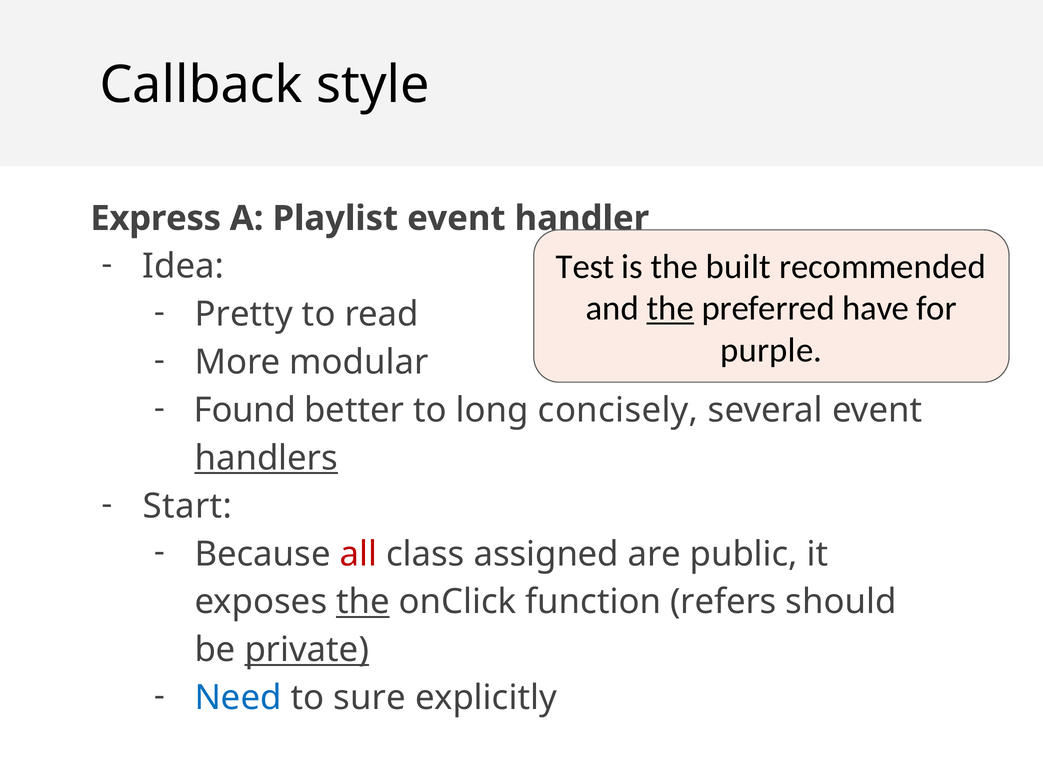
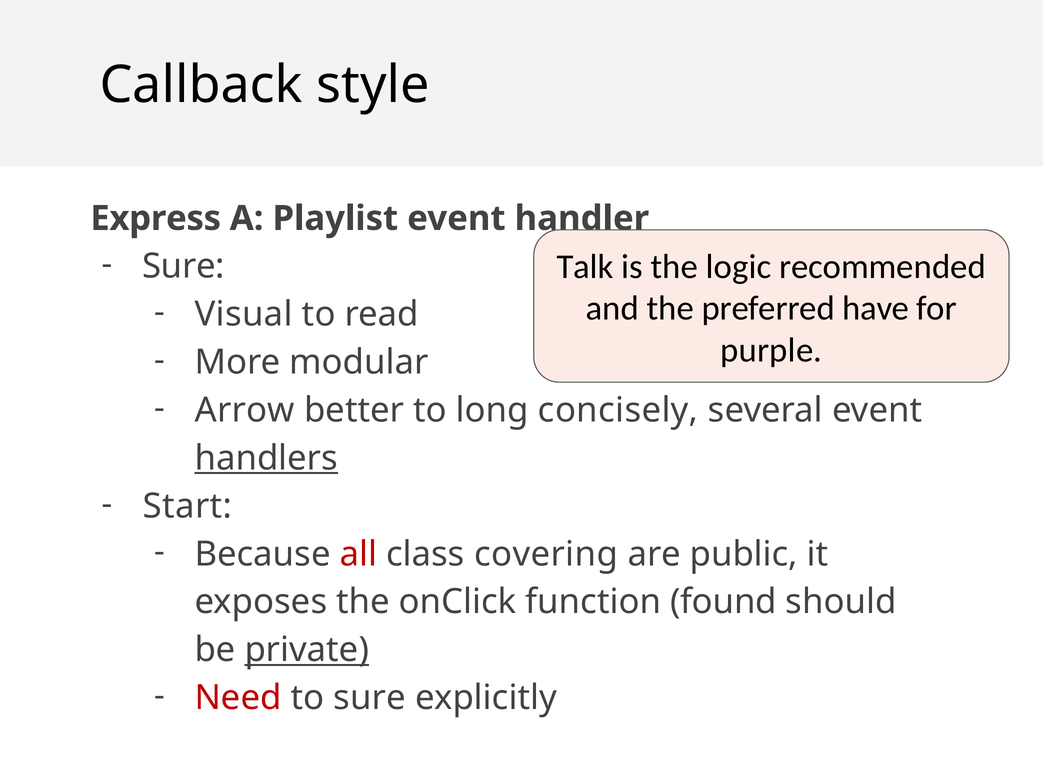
Idea at (183, 266): Idea -> Sure
Test: Test -> Talk
built: built -> logic
the at (670, 309) underline: present -> none
Pretty: Pretty -> Visual
Found: Found -> Arrow
assigned: assigned -> covering
the at (363, 602) underline: present -> none
refers: refers -> found
Need colour: blue -> red
